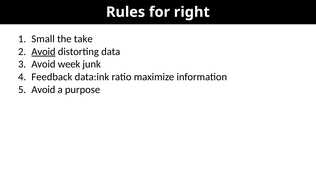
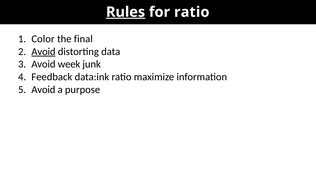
Rules underline: none -> present
for right: right -> ratio
Small: Small -> Color
take: take -> final
